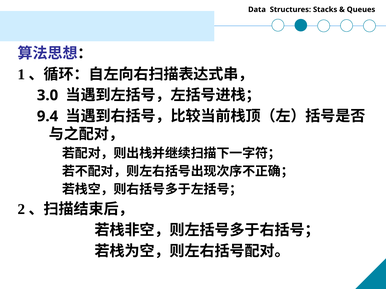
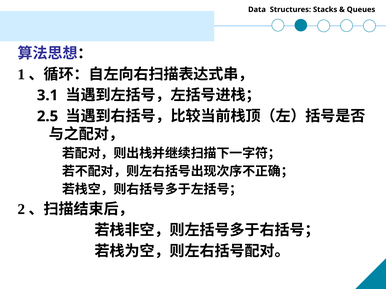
3.0: 3.0 -> 3.1
9.4: 9.4 -> 2.5
